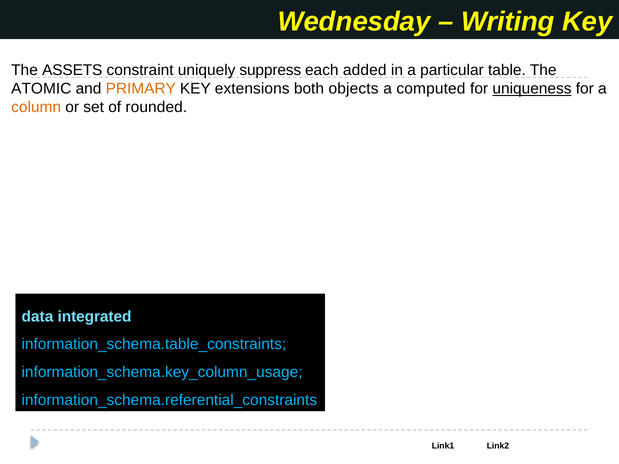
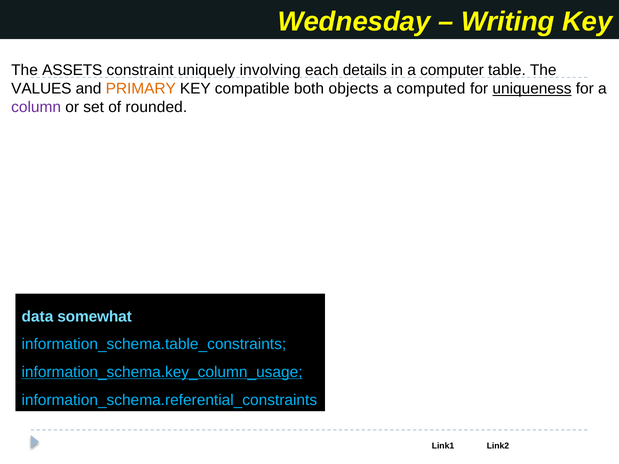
suppress: suppress -> involving
added: added -> details
particular: particular -> computer
ATOMIC: ATOMIC -> VALUES
extensions: extensions -> compatible
column colour: orange -> purple
integrated: integrated -> somewhat
information_schema.key_column_usage underline: none -> present
